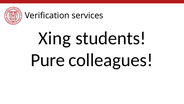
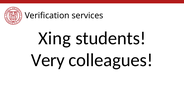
Pure: Pure -> Very
